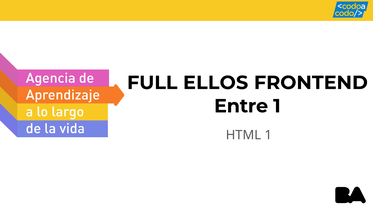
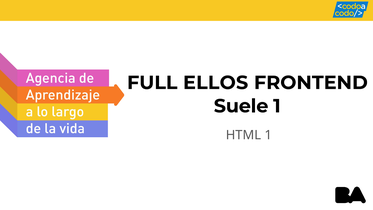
Entre: Entre -> Suele
